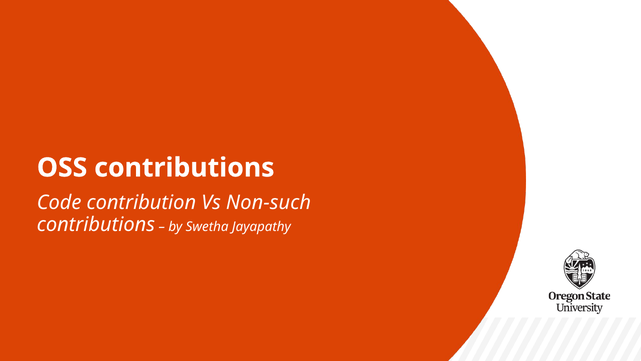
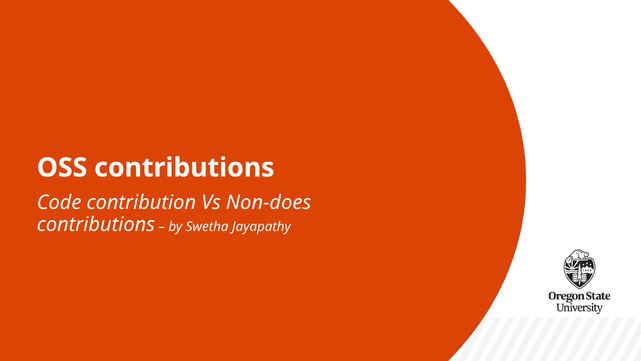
Non-such: Non-such -> Non-does
